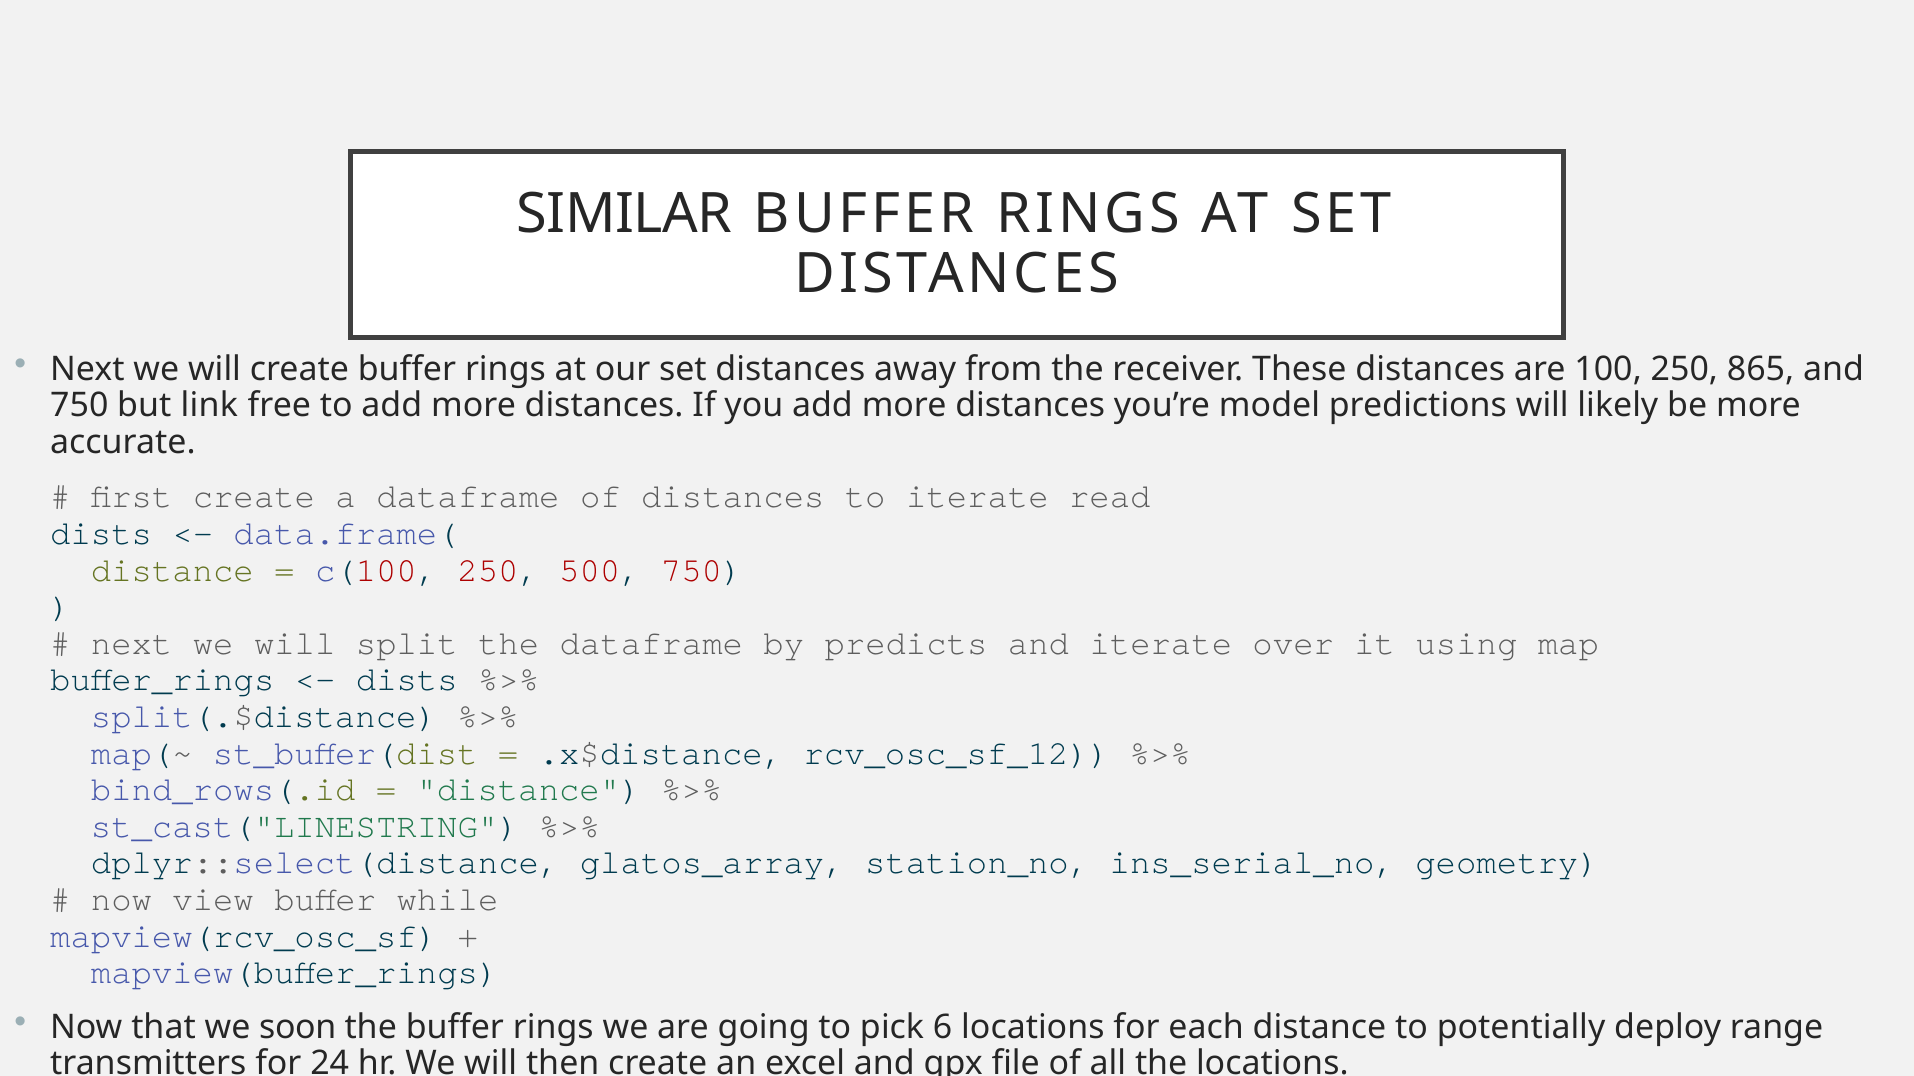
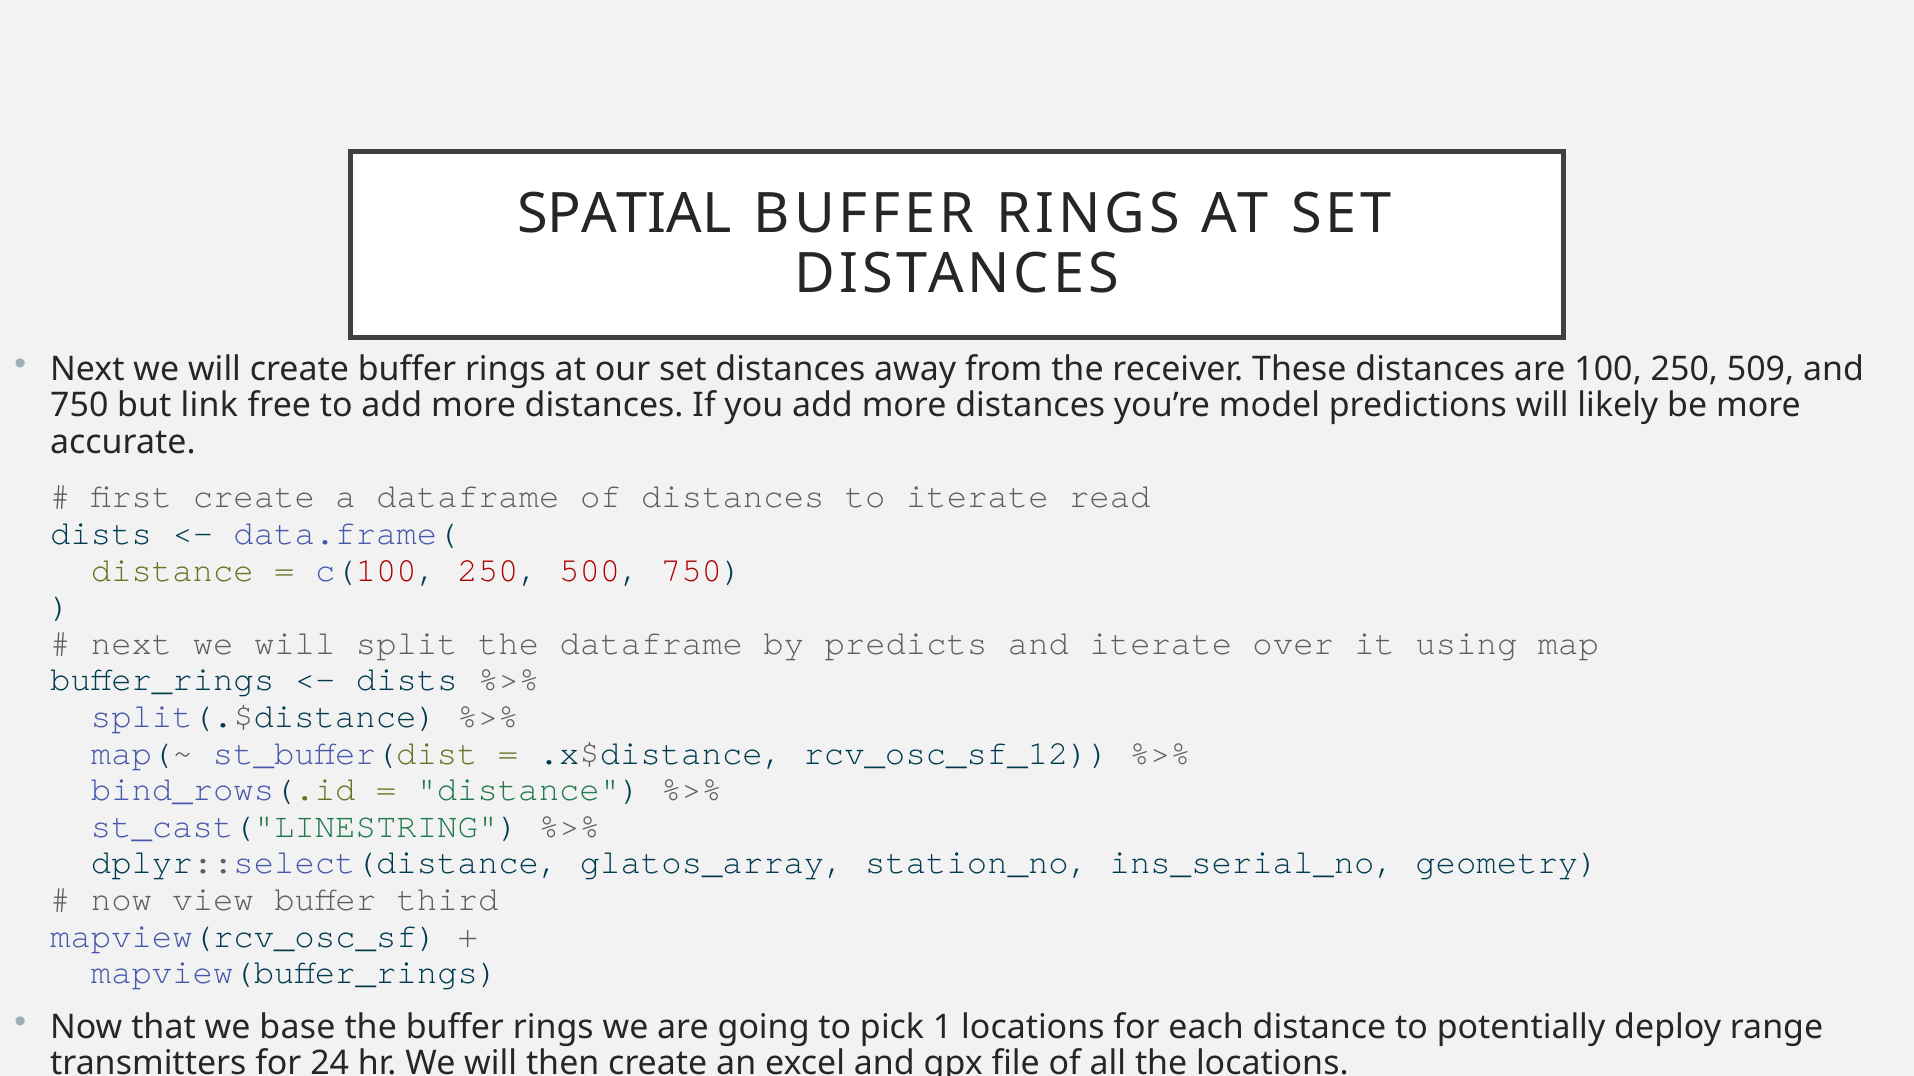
SIMILAR: SIMILAR -> SPATIAL
865: 865 -> 509
while: while -> third
soon: soon -> base
6: 6 -> 1
